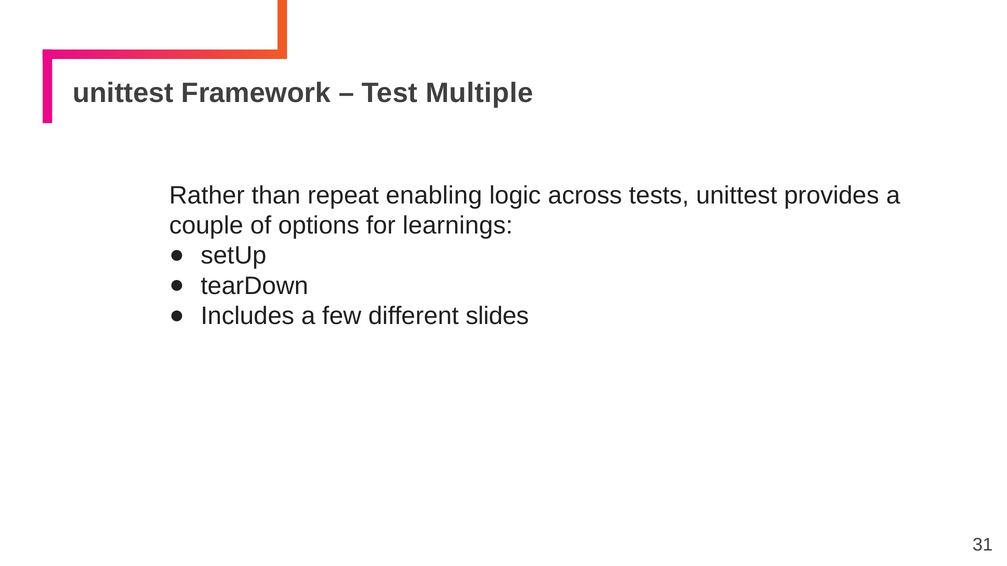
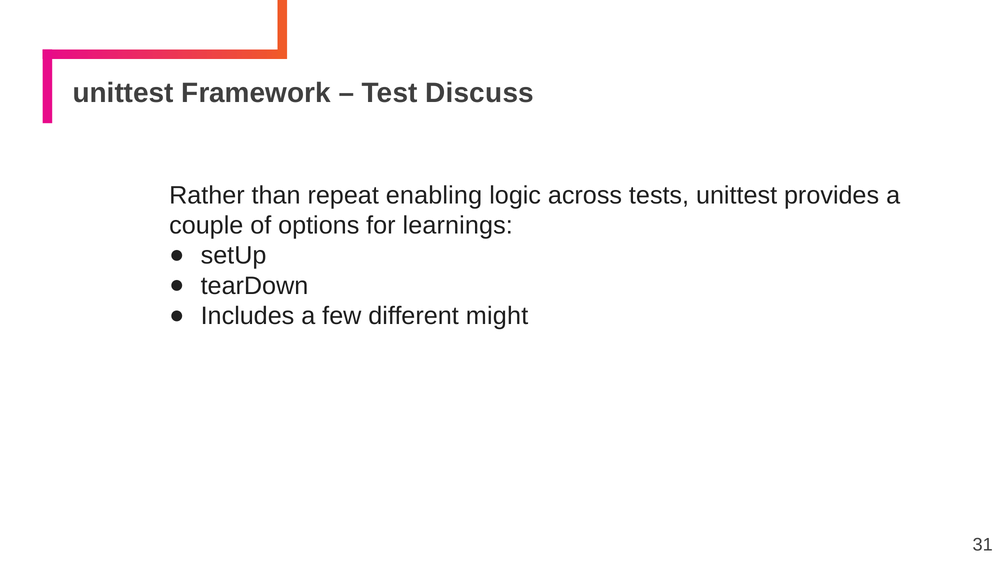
Multiple: Multiple -> Discuss
slides: slides -> might
